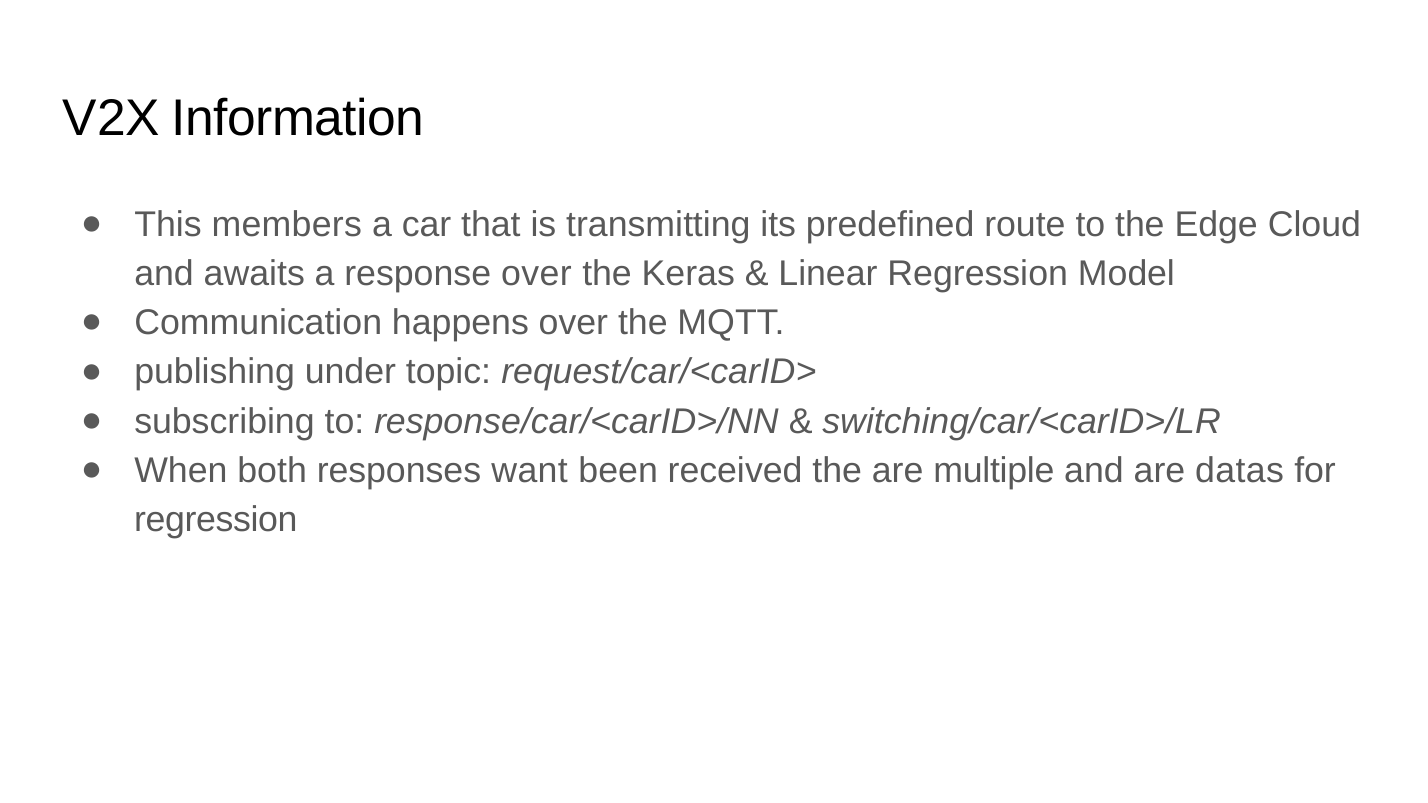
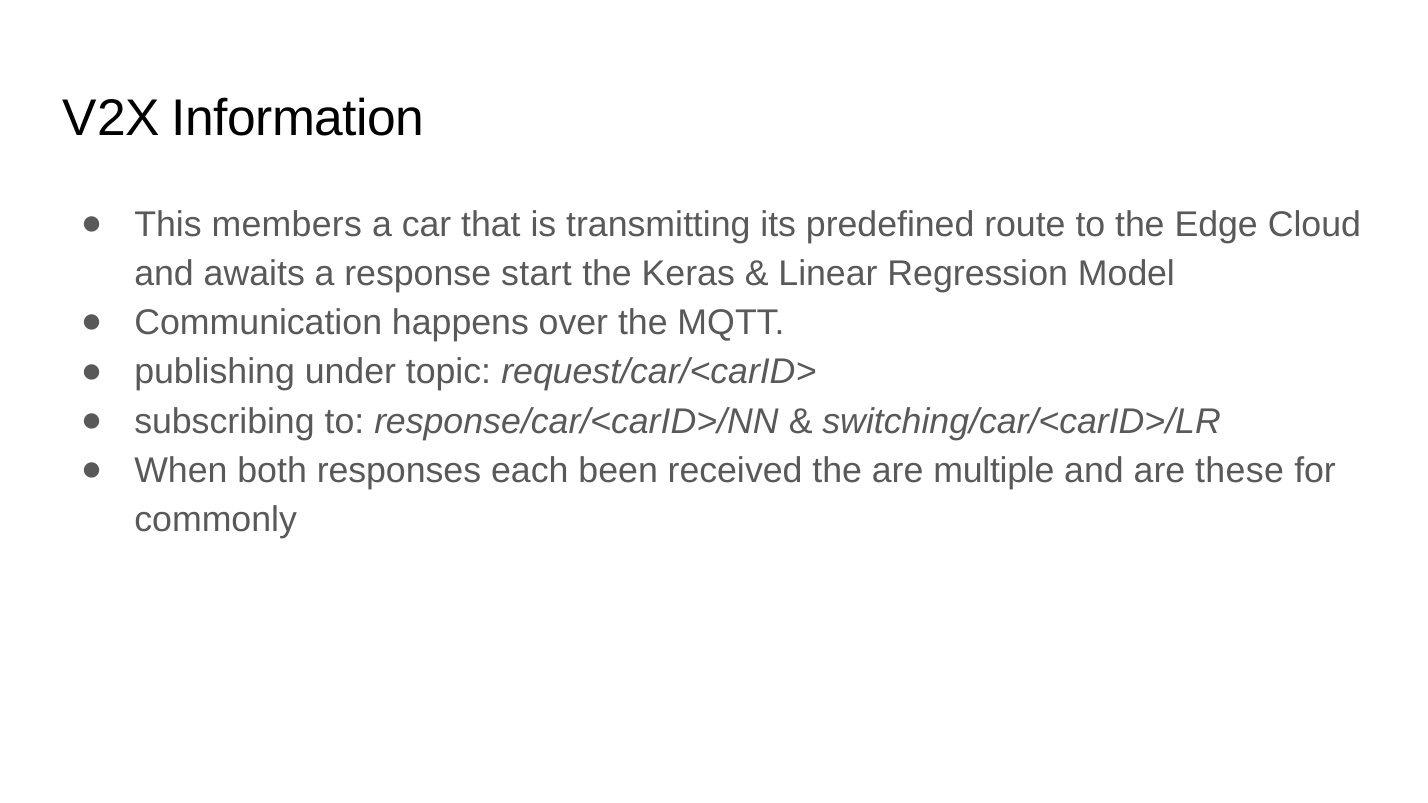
response over: over -> start
want: want -> each
datas: datas -> these
regression at (216, 520): regression -> commonly
